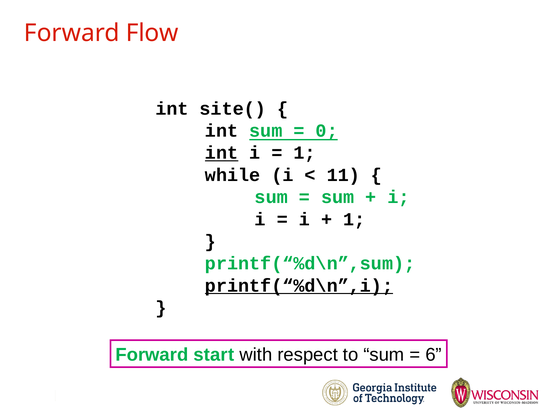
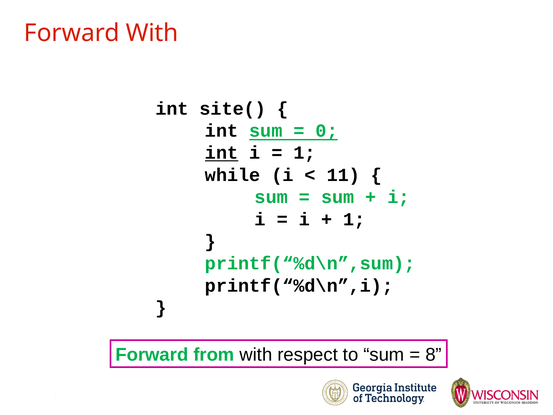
Forward Flow: Flow -> With
printf(“%d\n”,i underline: present -> none
start: start -> from
6: 6 -> 8
